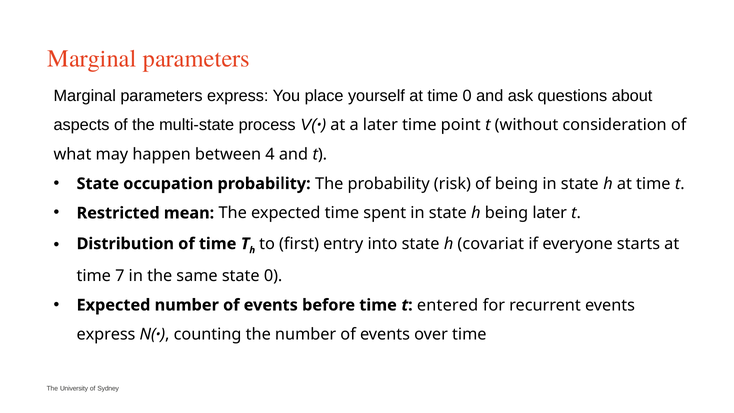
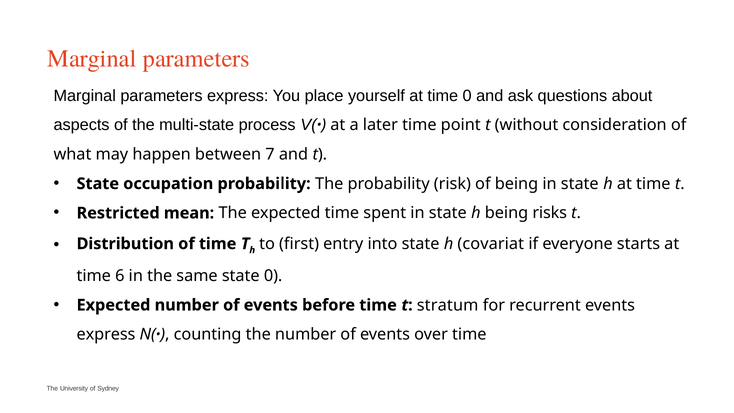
4: 4 -> 7
being later: later -> risks
7: 7 -> 6
entered: entered -> stratum
